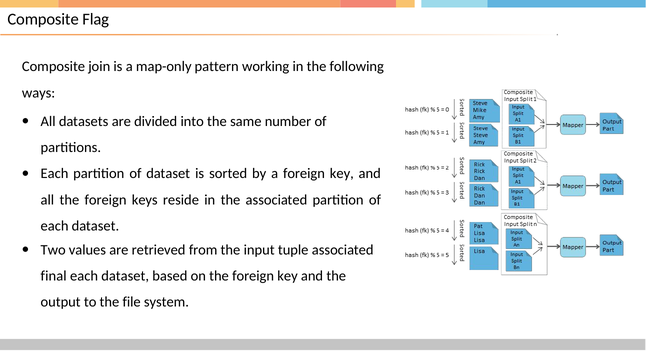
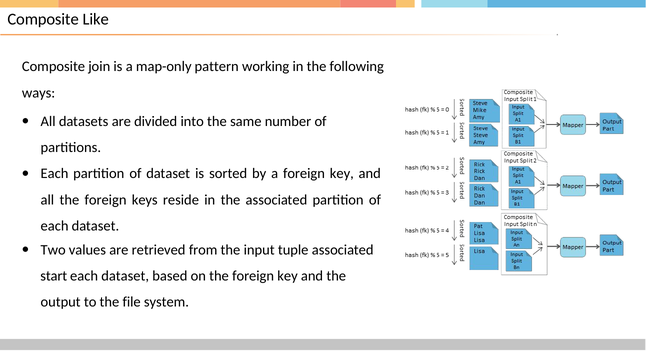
Flag: Flag -> Like
final: final -> start
